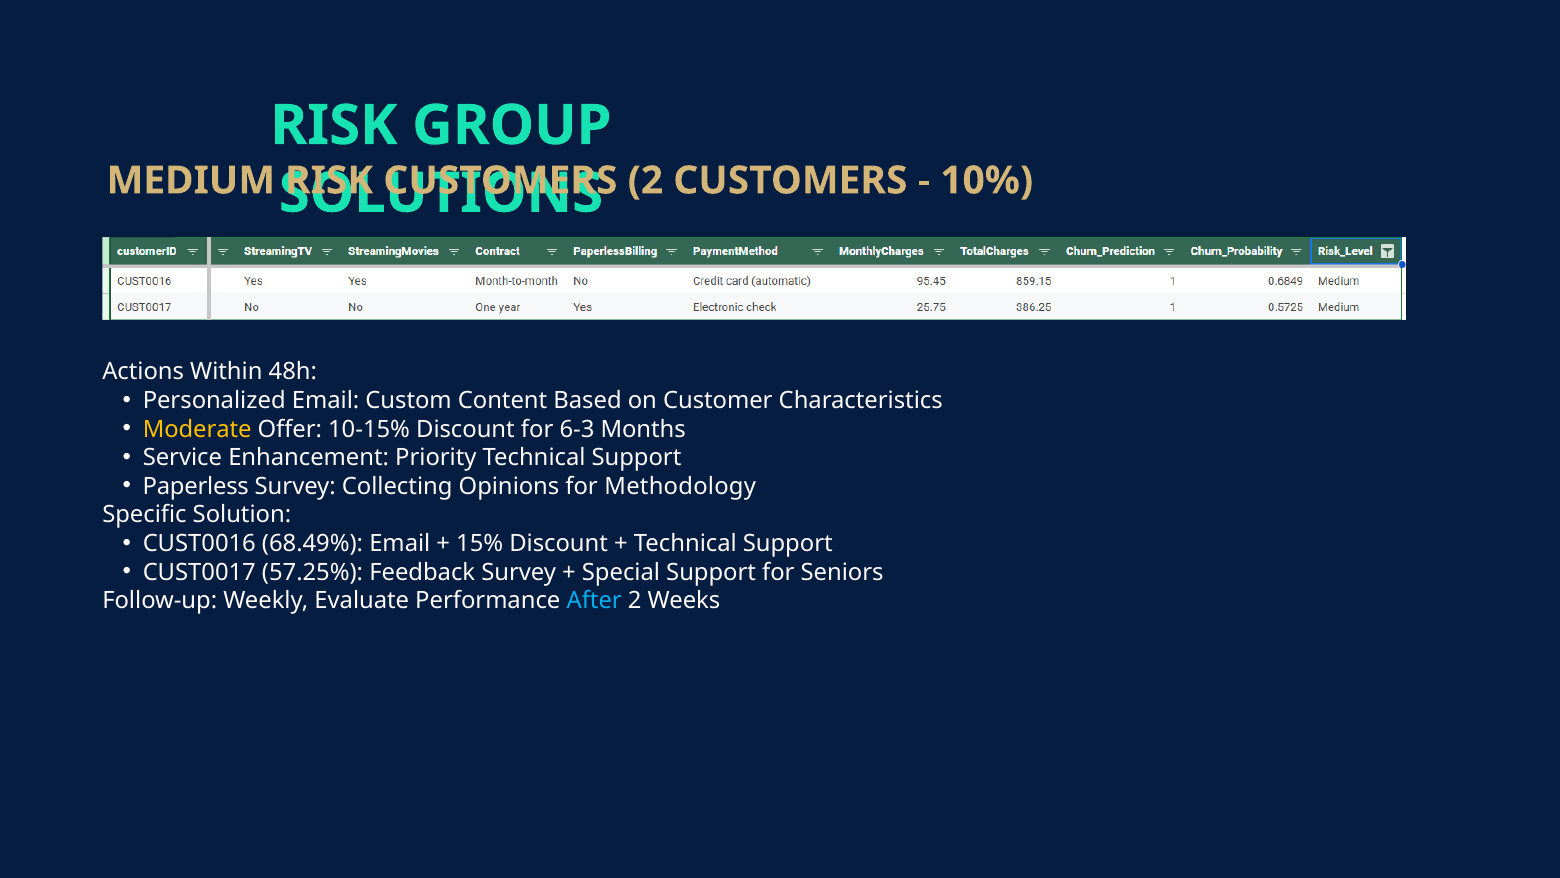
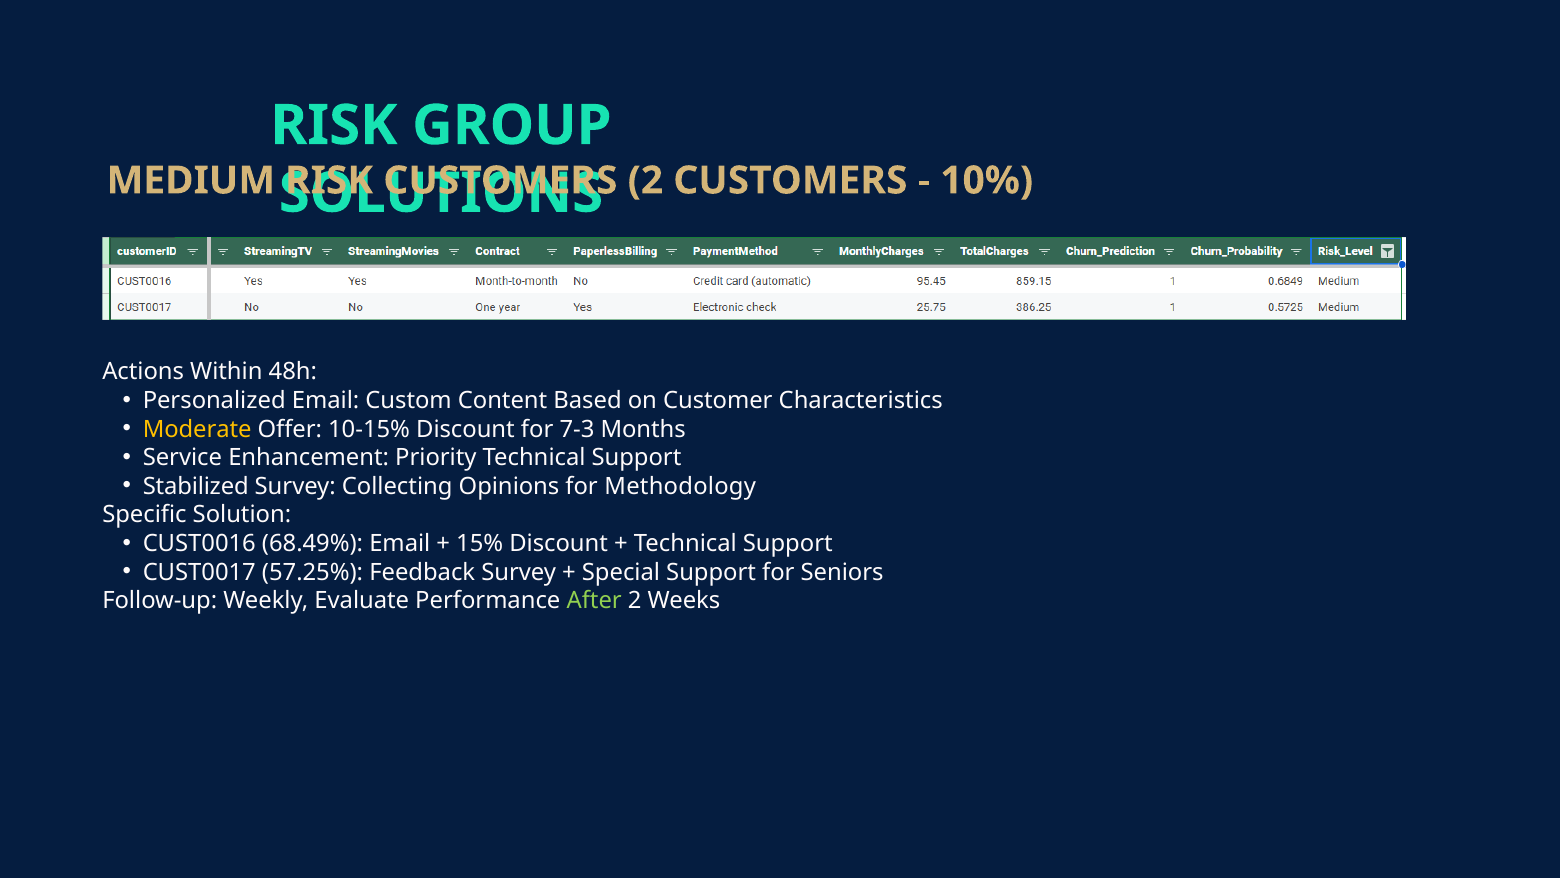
6-3: 6-3 -> 7-3
Paperless: Paperless -> Stabilized
After colour: light blue -> light green
